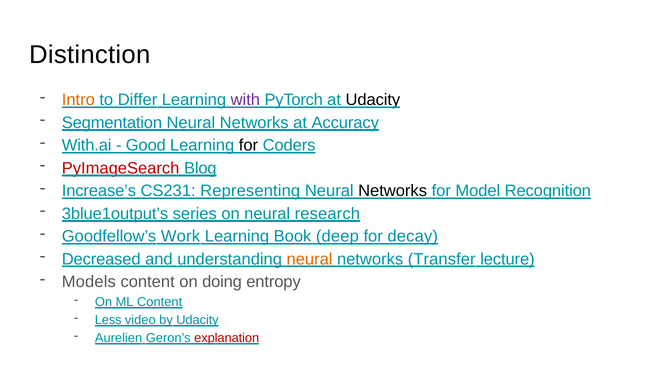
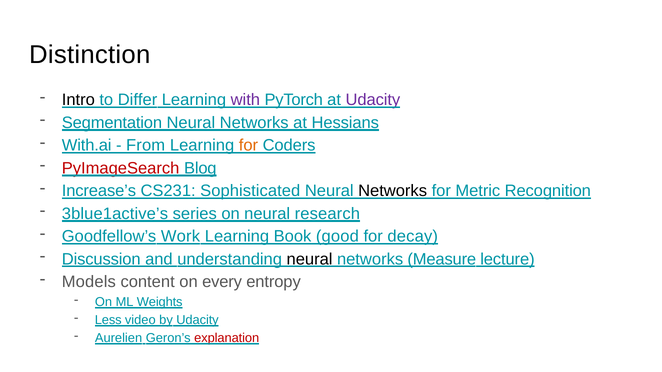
Intro colour: orange -> black
Udacity at (373, 100) colour: black -> purple
Accuracy: Accuracy -> Hessians
Good: Good -> From
for at (248, 146) colour: black -> orange
Representing: Representing -> Sophisticated
Model: Model -> Metric
3blue1output’s: 3blue1output’s -> 3blue1active’s
deep: deep -> good
Decreased: Decreased -> Discussion
neural at (310, 259) colour: orange -> black
Transfer: Transfer -> Measure
doing: doing -> every
ML Content: Content -> Weights
